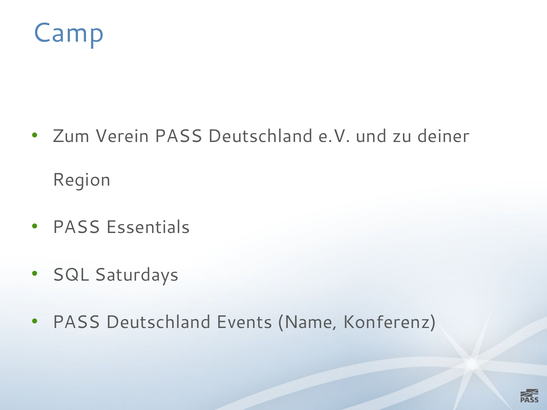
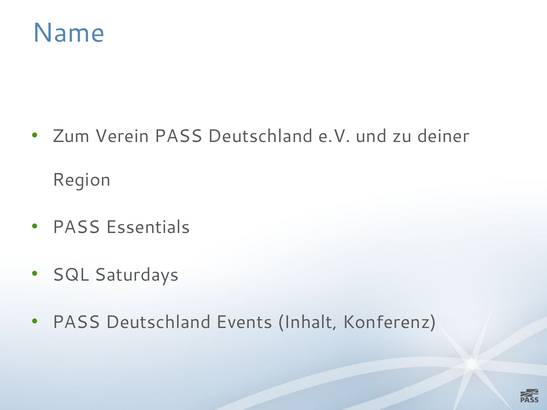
Camp: Camp -> Name
Name: Name -> Inhalt
